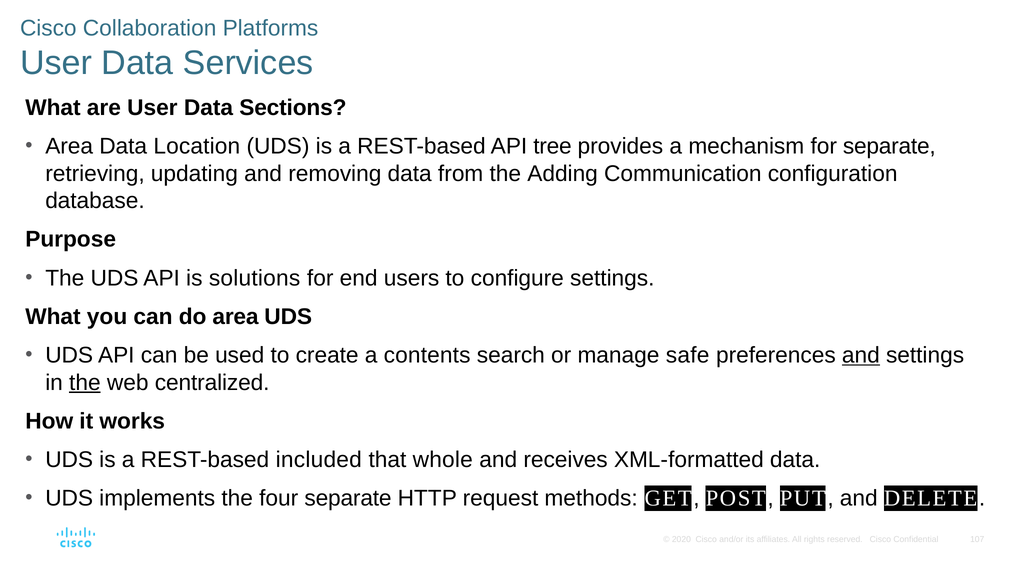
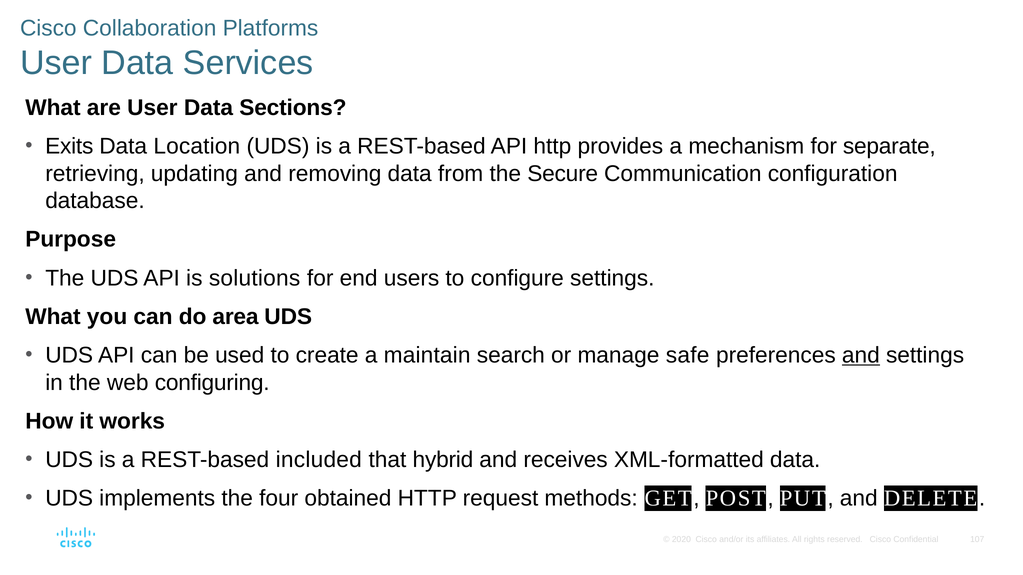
Area at (69, 147): Area -> Exits
API tree: tree -> http
Adding: Adding -> Secure
contents: contents -> maintain
the at (85, 383) underline: present -> none
centralized: centralized -> configuring
whole: whole -> hybrid
four separate: separate -> obtained
